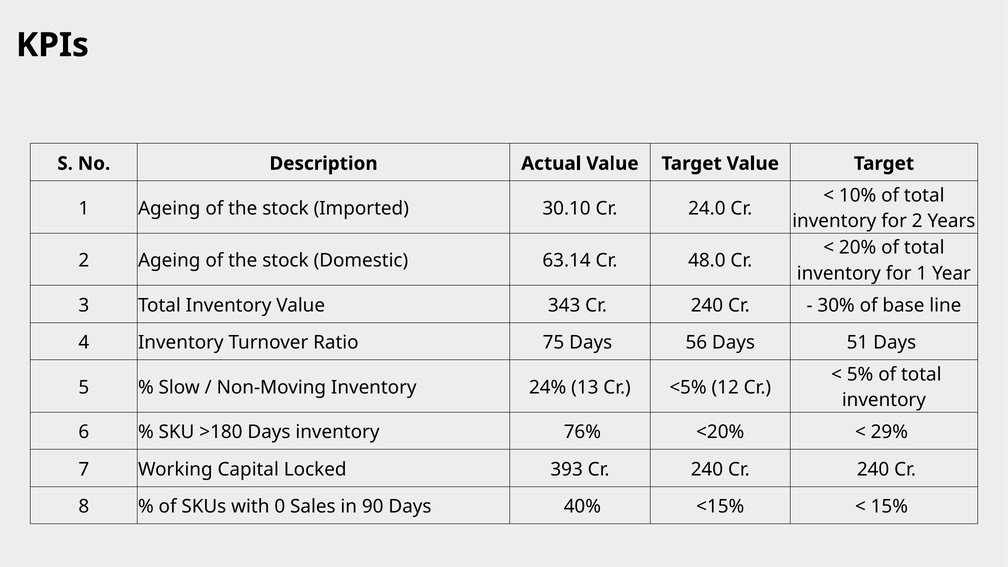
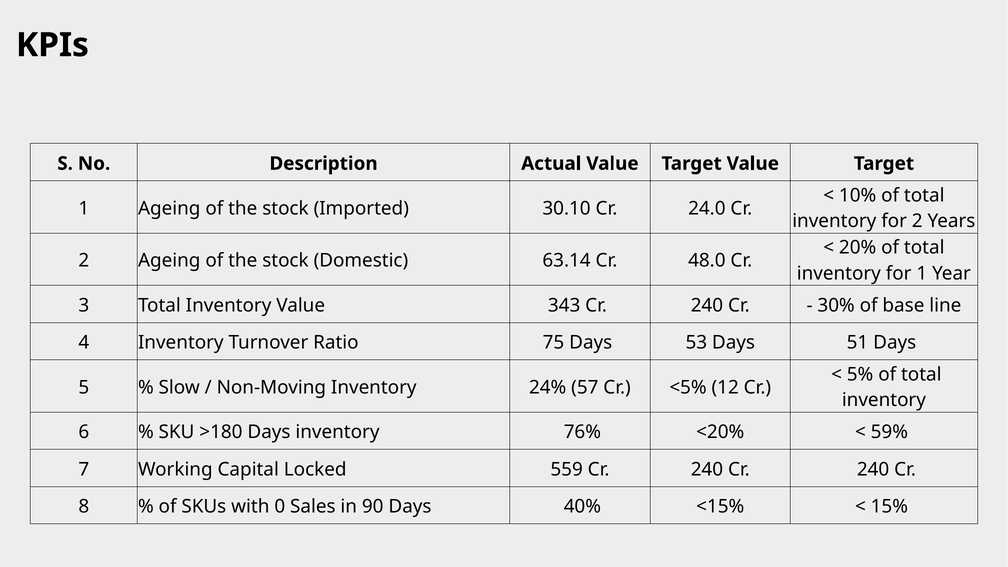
56: 56 -> 53
13: 13 -> 57
29%: 29% -> 59%
393: 393 -> 559
